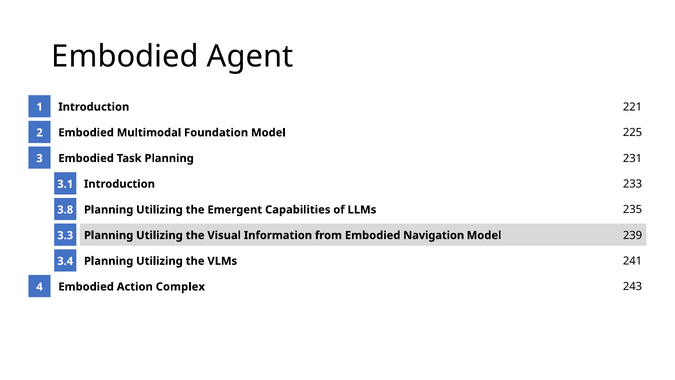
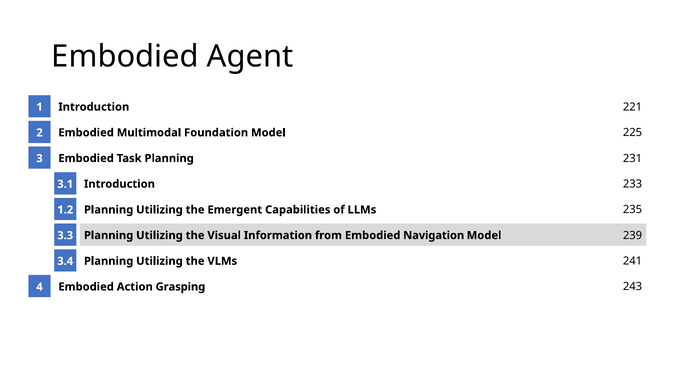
3.8: 3.8 -> 1.2
Complex: Complex -> Grasping
